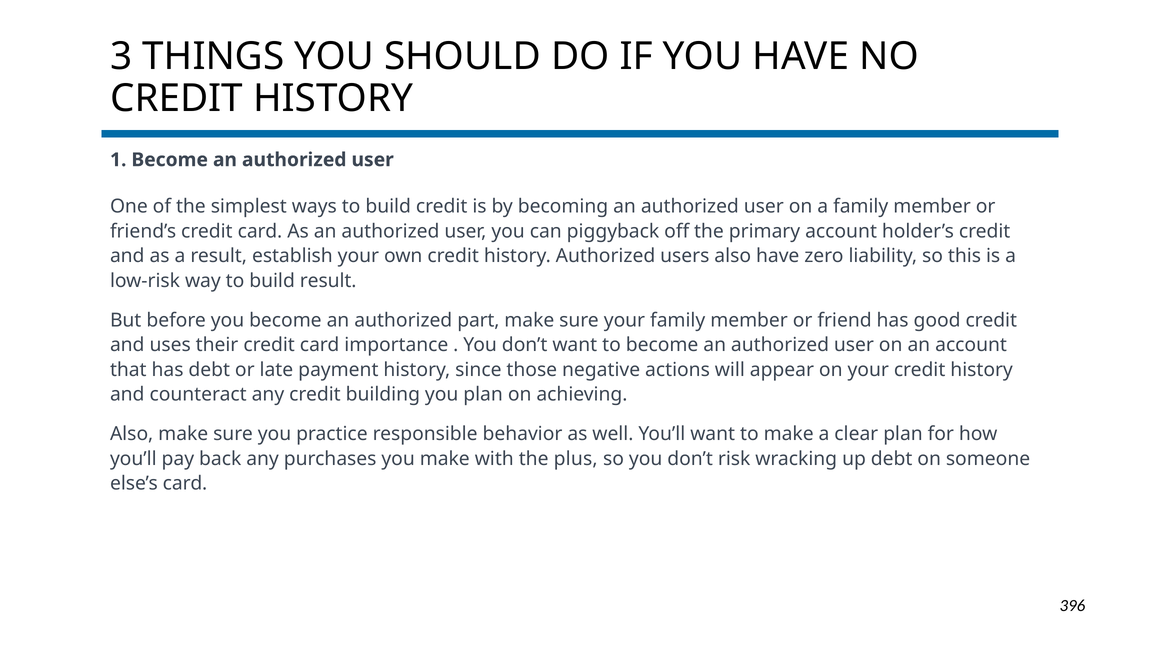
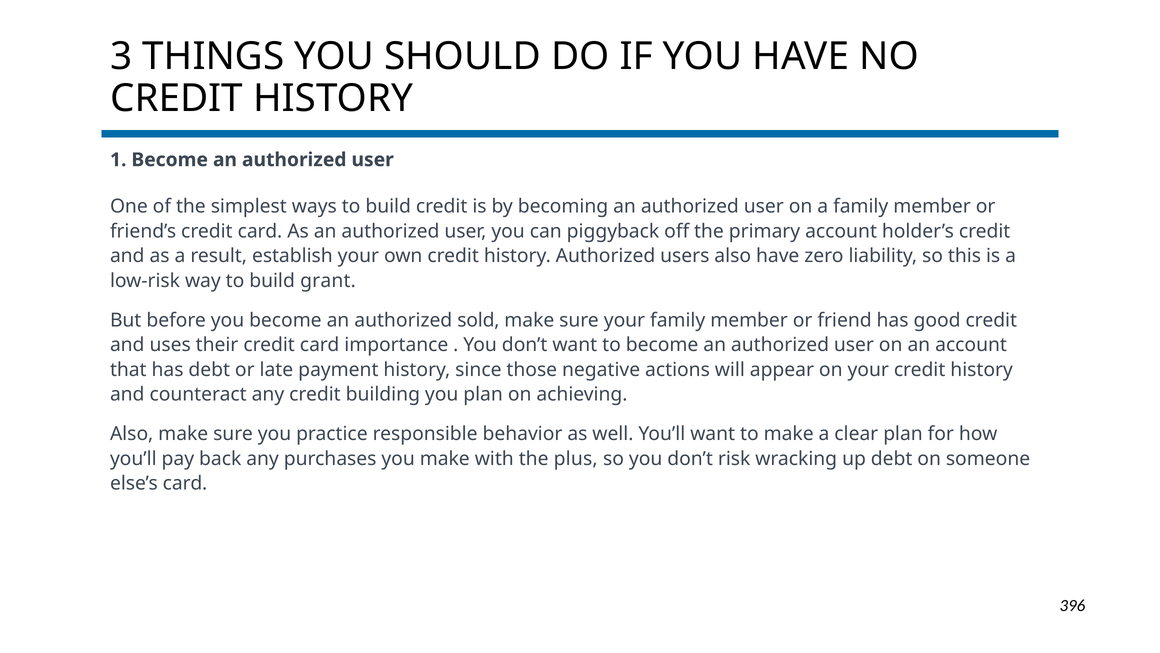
build result: result -> grant
part: part -> sold
